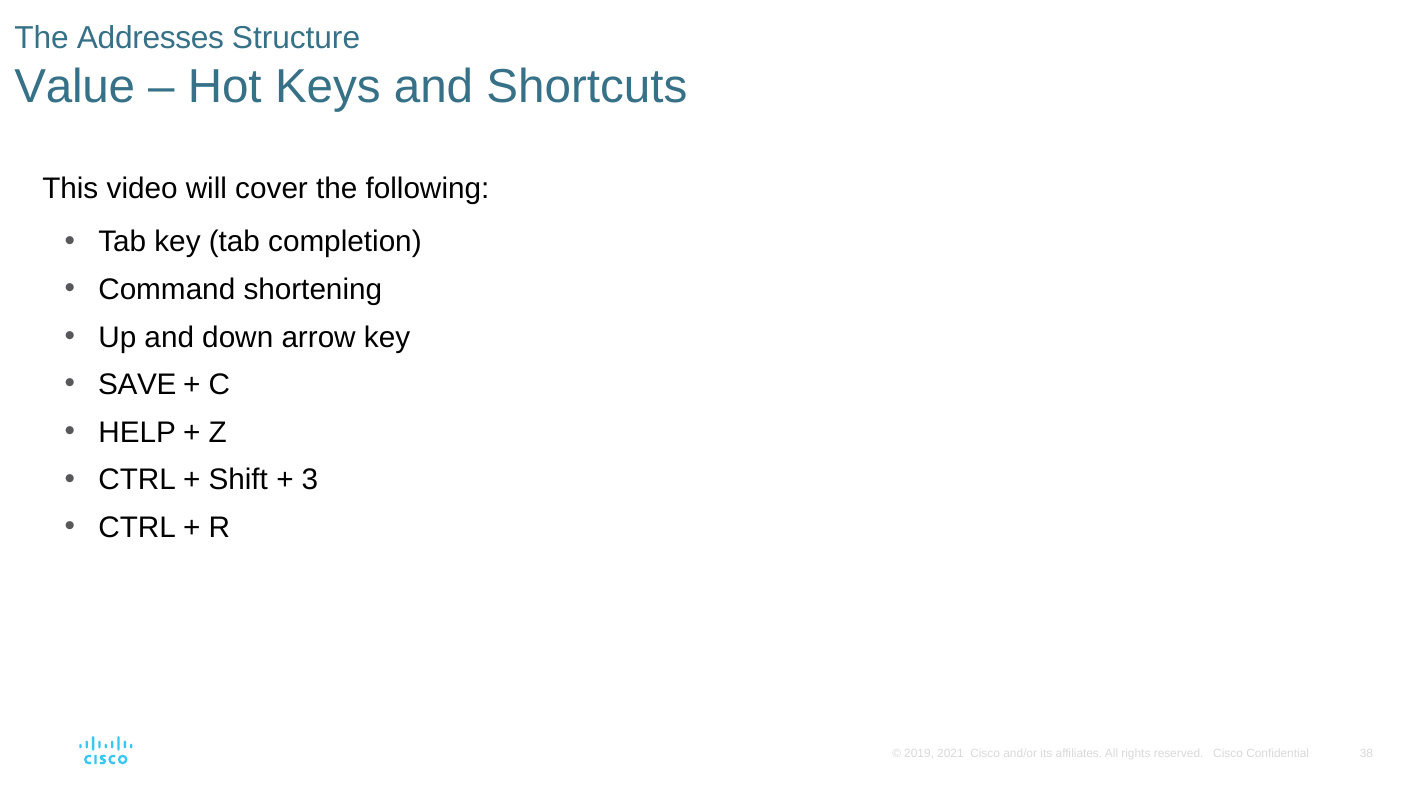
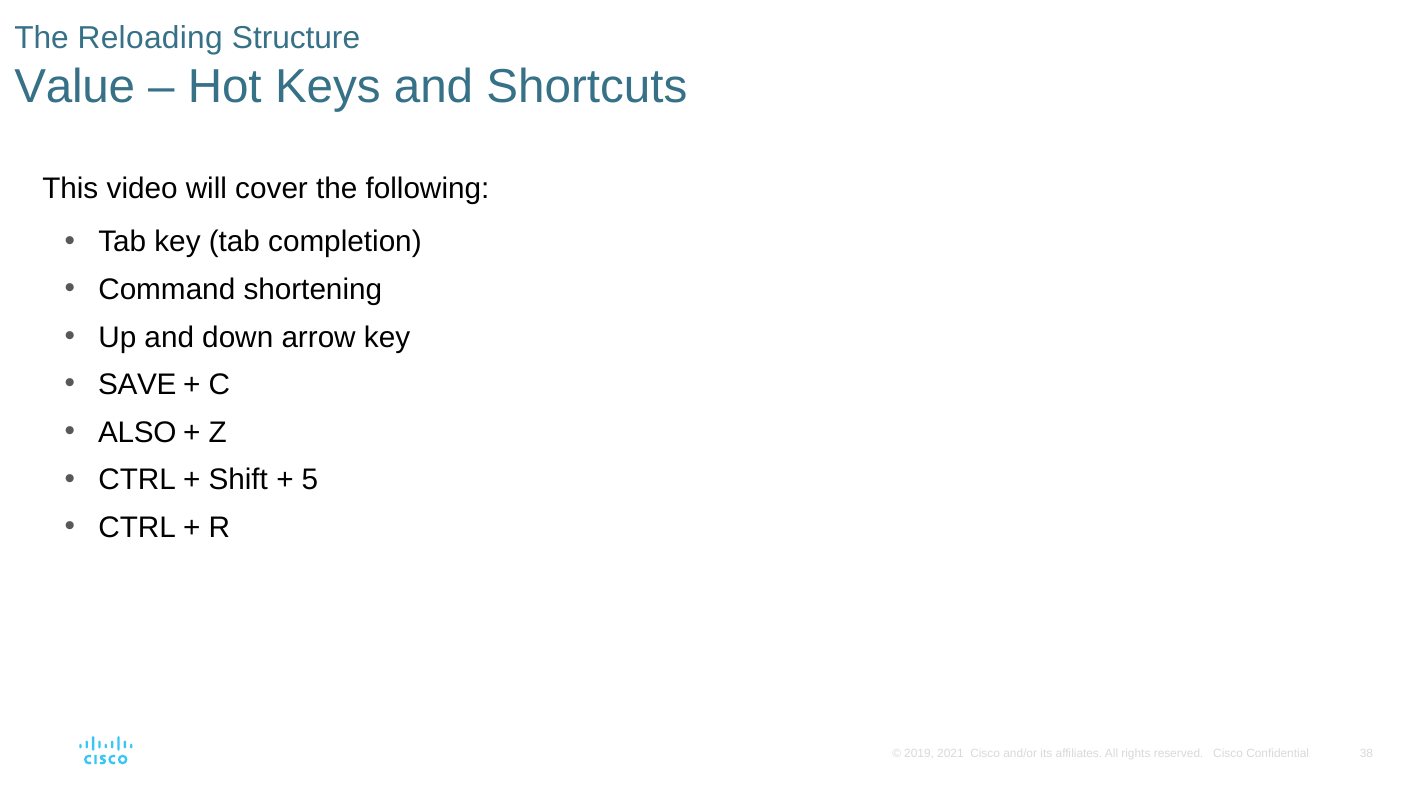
Addresses: Addresses -> Reloading
HELP: HELP -> ALSO
3: 3 -> 5
